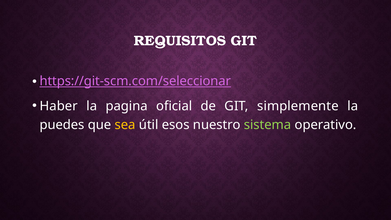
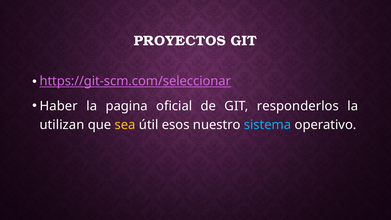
REQUISITOS: REQUISITOS -> PROYECTOS
simplemente: simplemente -> responderlos
puedes: puedes -> utilizan
sistema colour: light green -> light blue
